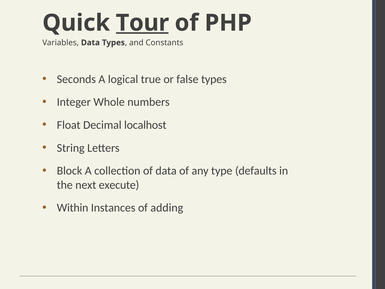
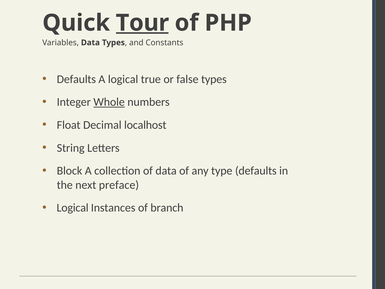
Seconds at (76, 79): Seconds -> Defaults
Whole underline: none -> present
execute: execute -> preface
Within at (73, 208): Within -> Logical
adding: adding -> branch
